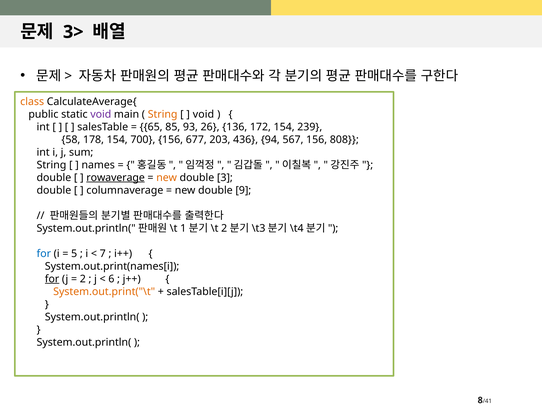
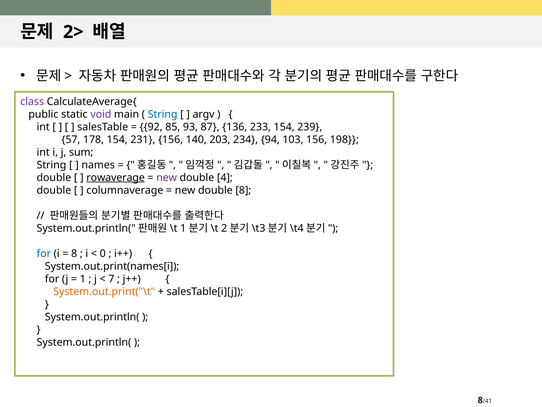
3>: 3> -> 2>
class colour: orange -> purple
String at (163, 114) colour: orange -> blue
void at (203, 114): void -> argv
65: 65 -> 92
26: 26 -> 87
172: 172 -> 233
58: 58 -> 57
700: 700 -> 231
677: 677 -> 140
436: 436 -> 234
567: 567 -> 103
808: 808 -> 198
new at (167, 177) colour: orange -> purple
3: 3 -> 4
double 9: 9 -> 8
5 at (74, 253): 5 -> 8
7: 7 -> 0
for at (52, 279) underline: present -> none
2: 2 -> 1
6: 6 -> 7
